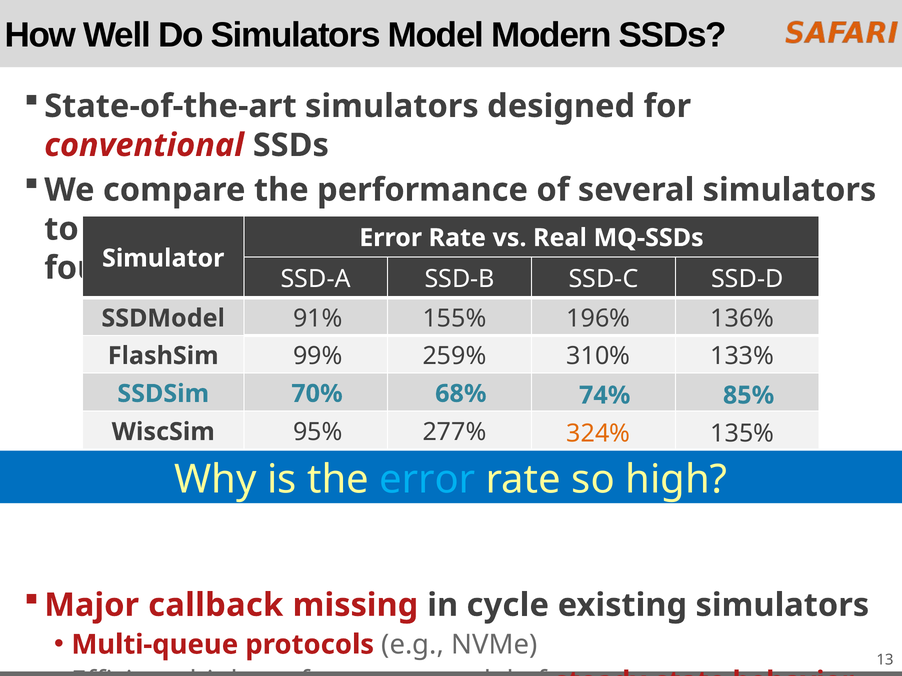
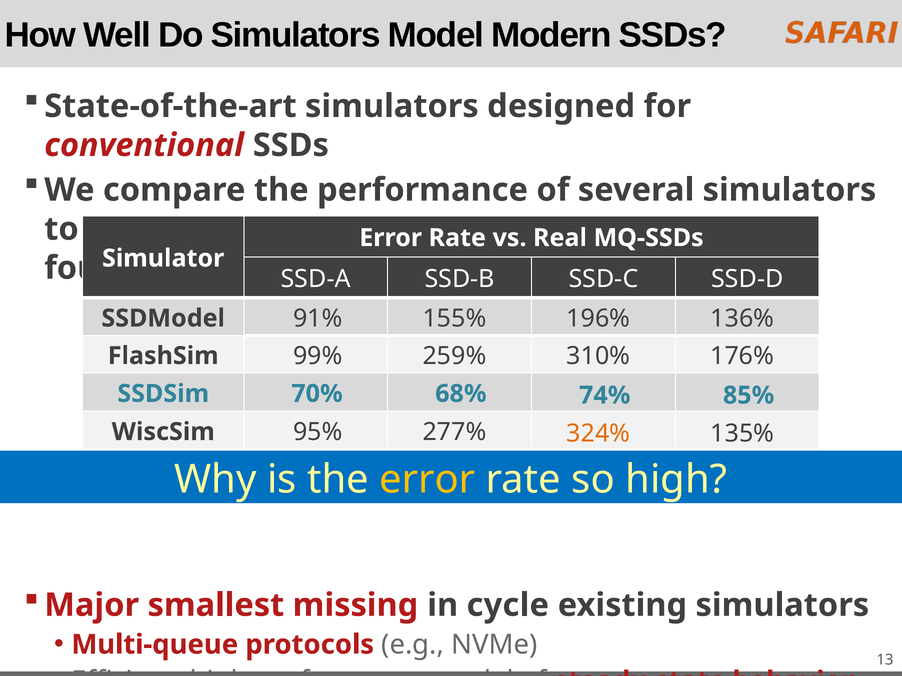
133%: 133% -> 176%
error at (427, 480) colour: light blue -> yellow
callback: callback -> smallest
